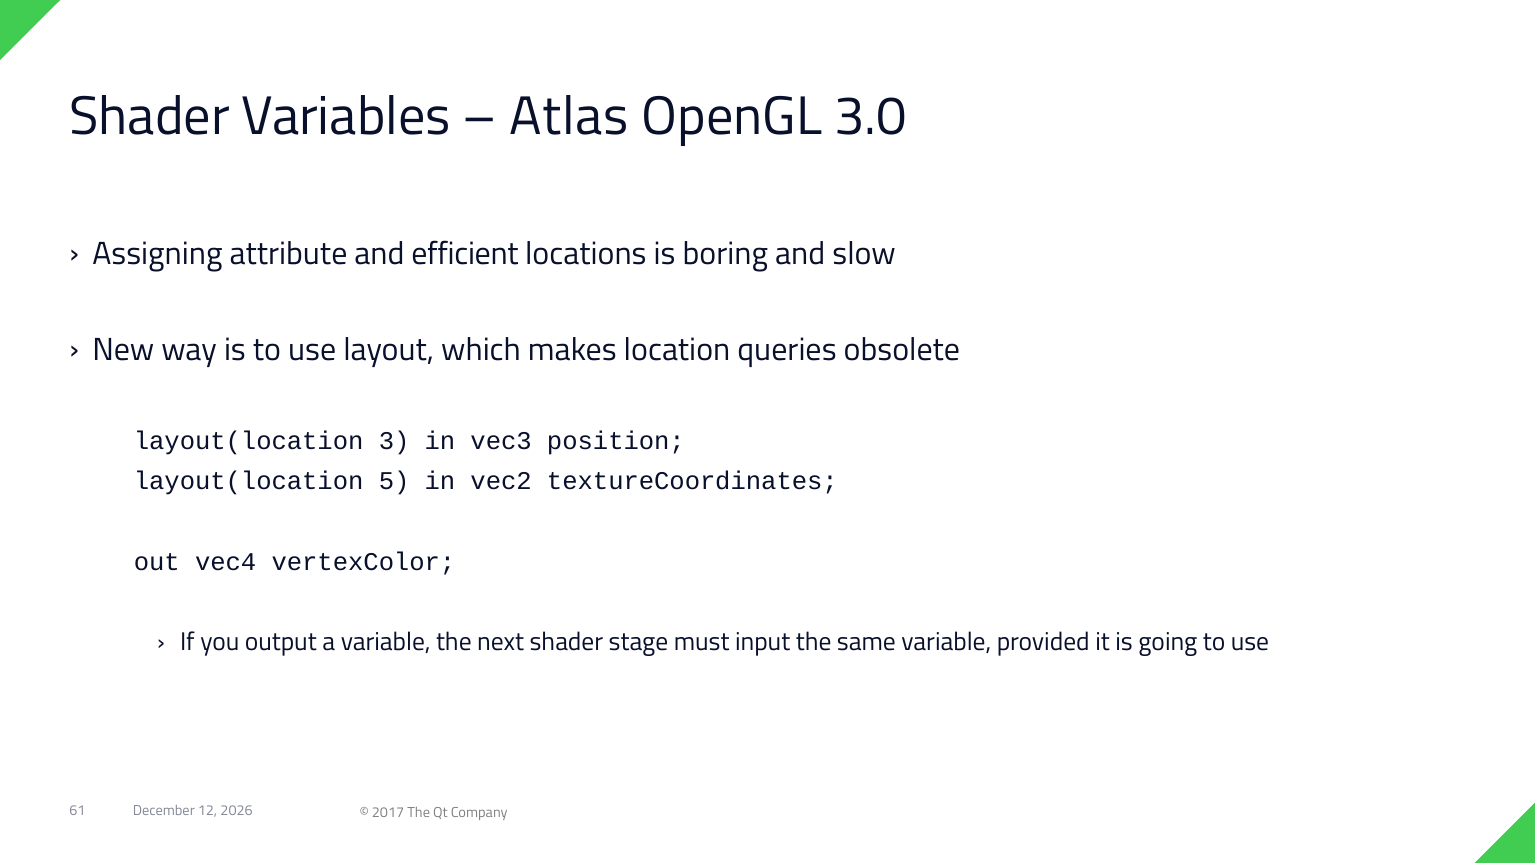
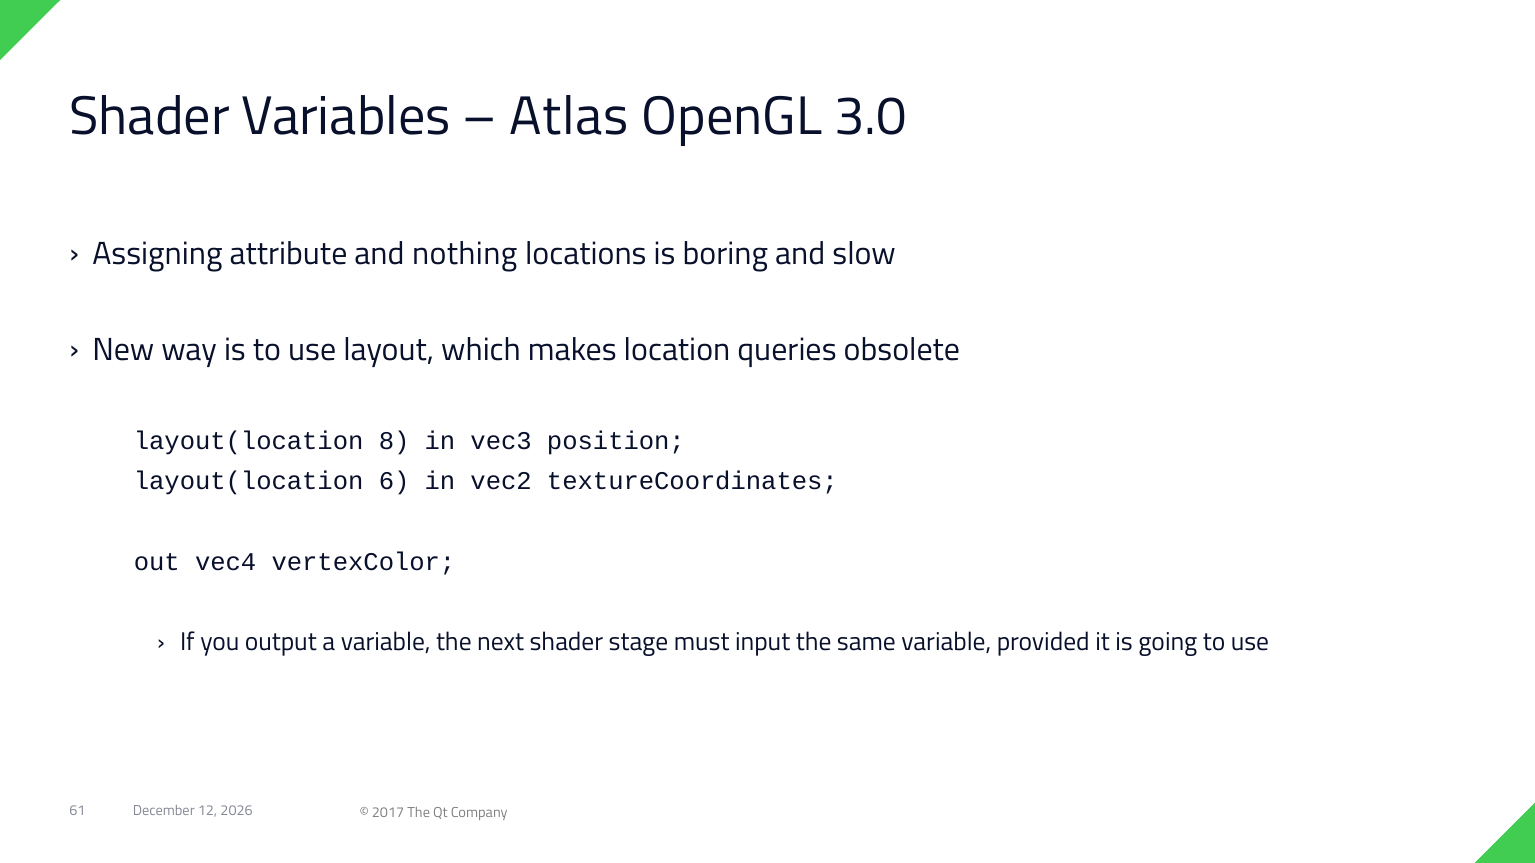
efficient: efficient -> nothing
3: 3 -> 8
5: 5 -> 6
